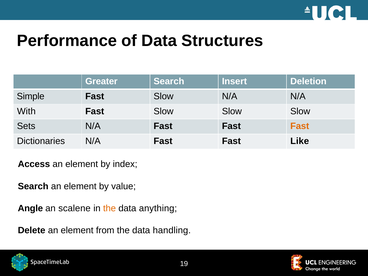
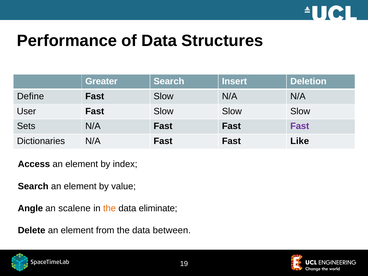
Simple: Simple -> Define
With: With -> User
Fast at (300, 126) colour: orange -> purple
anything: anything -> eliminate
handling: handling -> between
